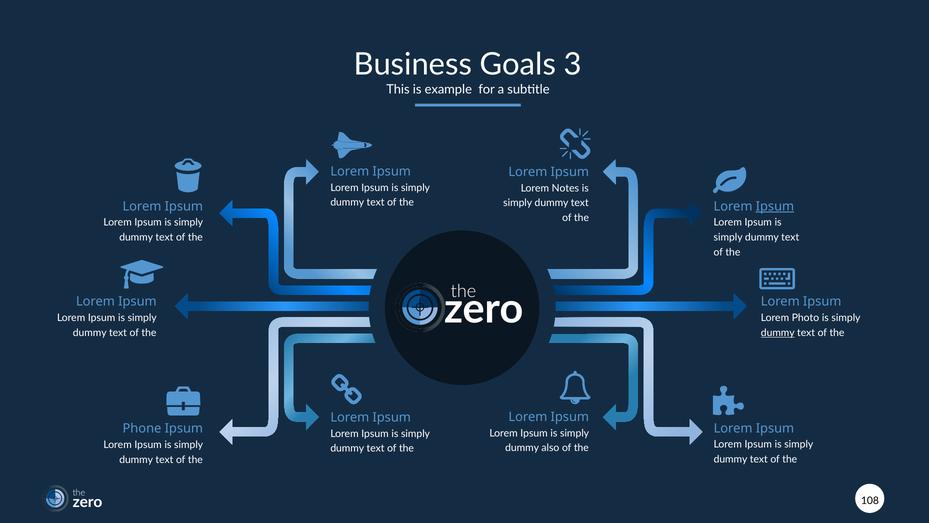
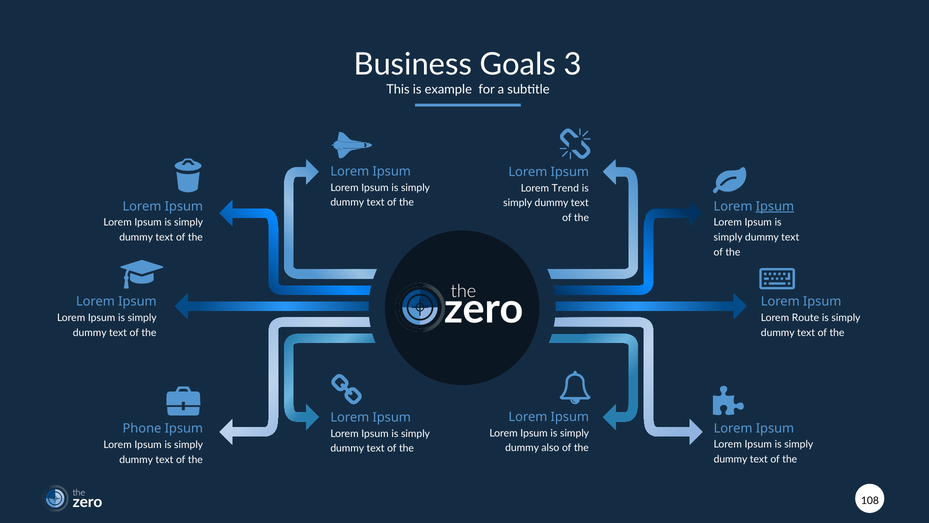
Notes: Notes -> Trend
Photo: Photo -> Route
dummy at (778, 332) underline: present -> none
